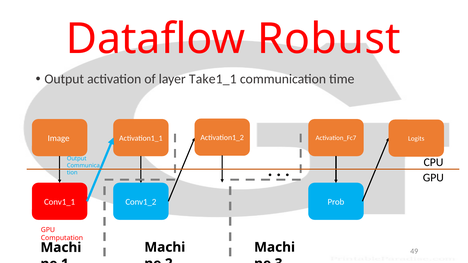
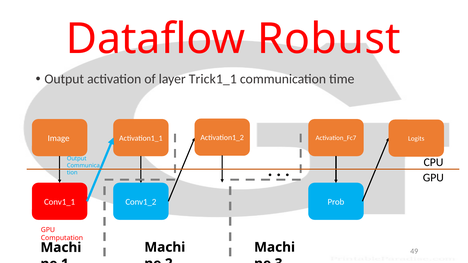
Take1_1: Take1_1 -> Trick1_1
